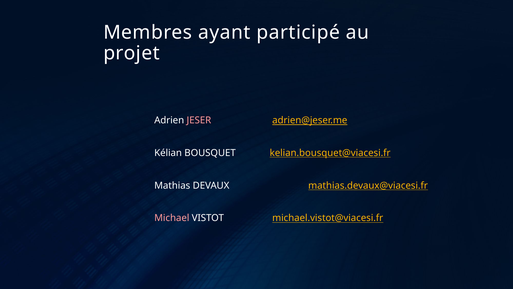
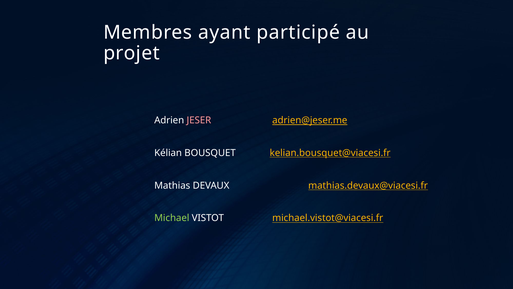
Michael colour: pink -> light green
